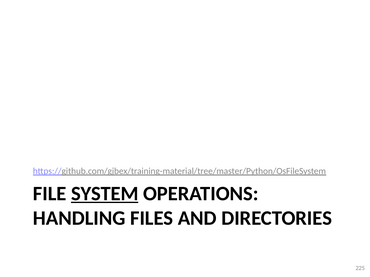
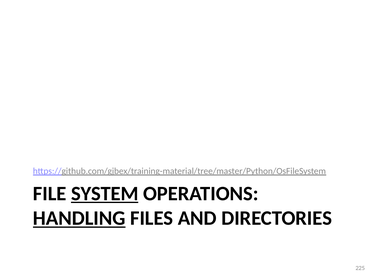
HANDLING underline: none -> present
